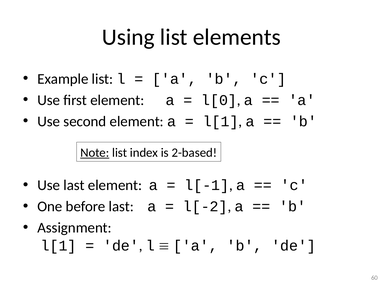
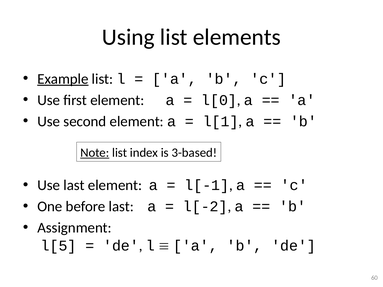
Example underline: none -> present
2-based: 2-based -> 3-based
l[1 at (59, 246): l[1 -> l[5
